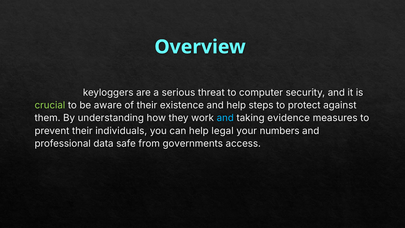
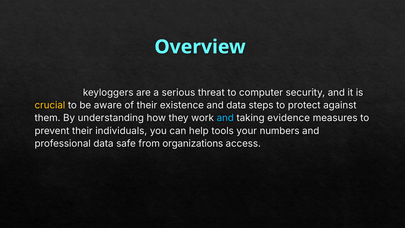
crucial colour: light green -> yellow
and help: help -> data
legal: legal -> tools
governments: governments -> organizations
